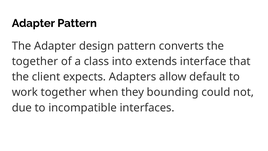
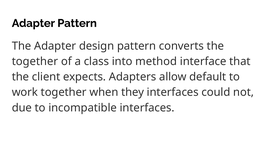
extends: extends -> method
they bounding: bounding -> interfaces
